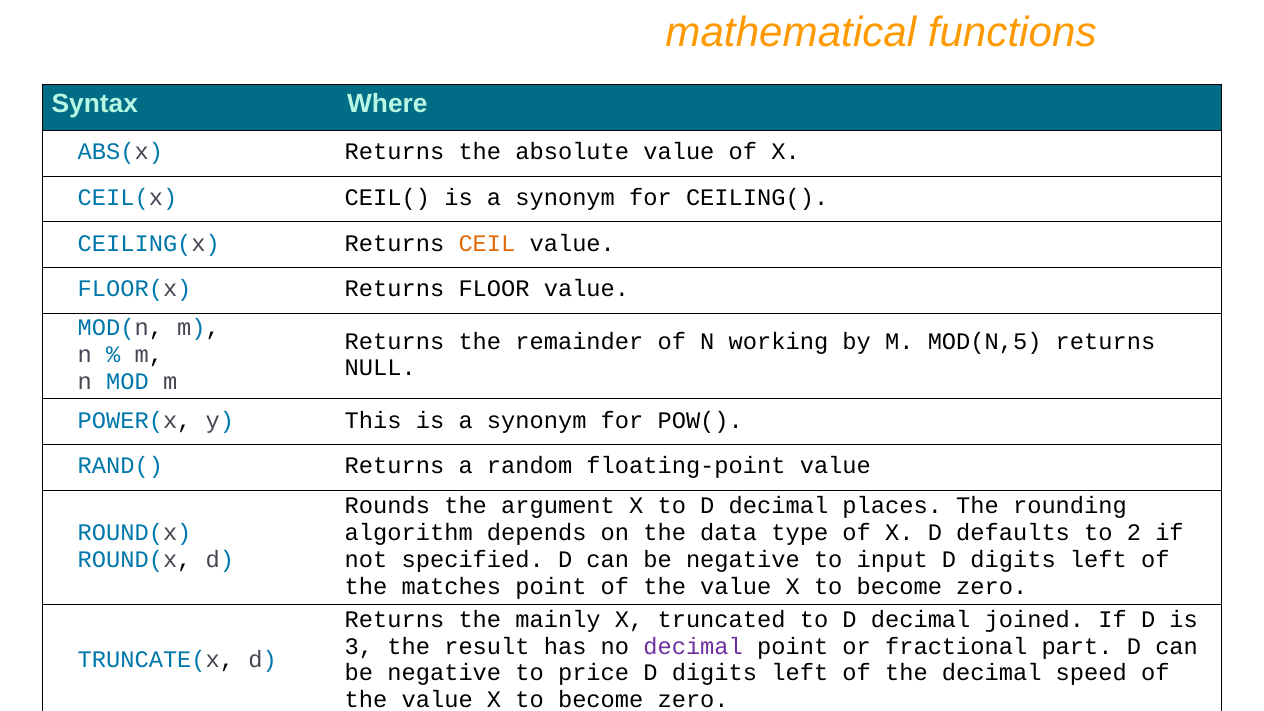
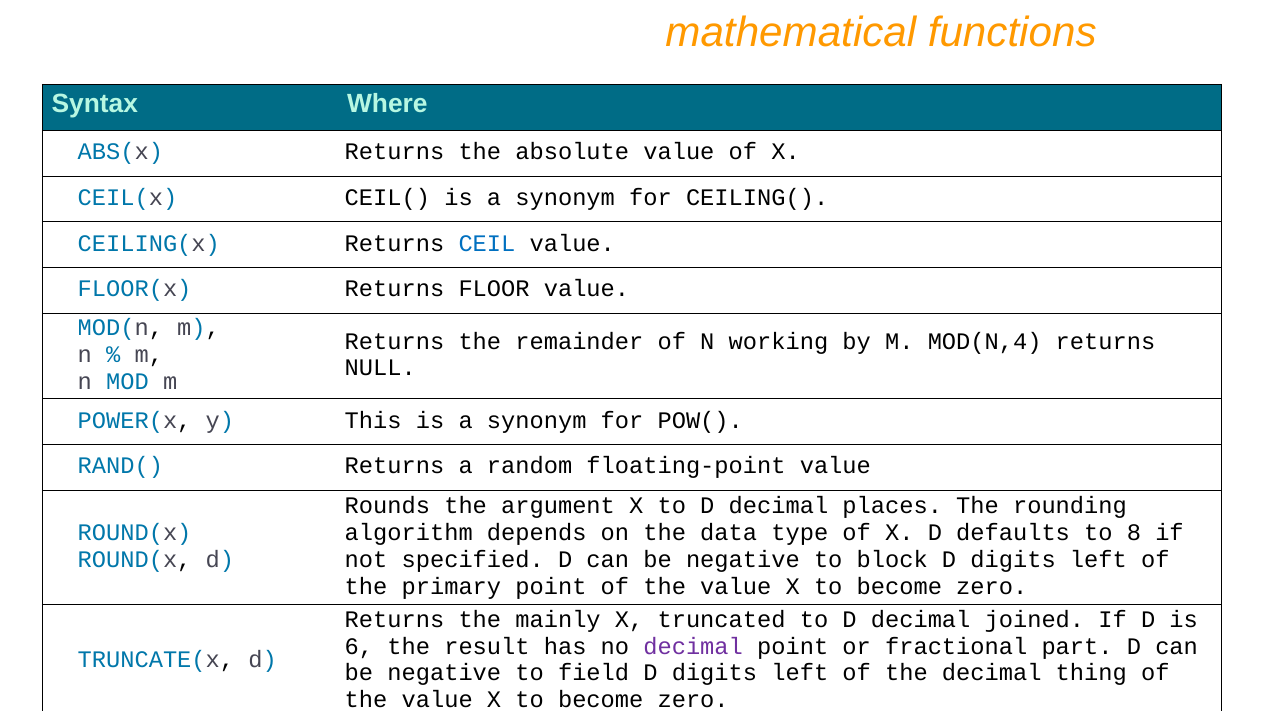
CEIL colour: orange -> blue
MOD(N,5: MOD(N,5 -> MOD(N,4
2: 2 -> 8
input: input -> block
matches: matches -> primary
3: 3 -> 6
price: price -> field
speed: speed -> thing
